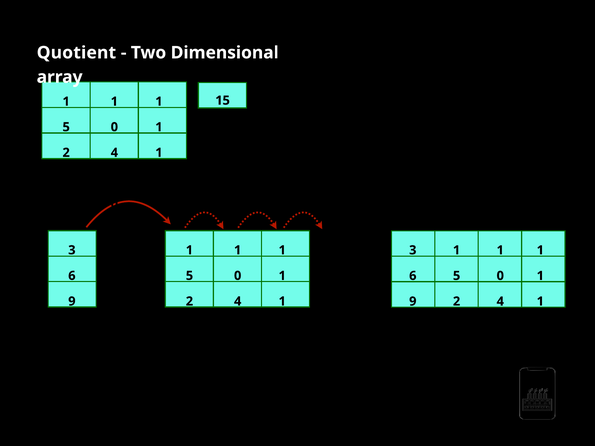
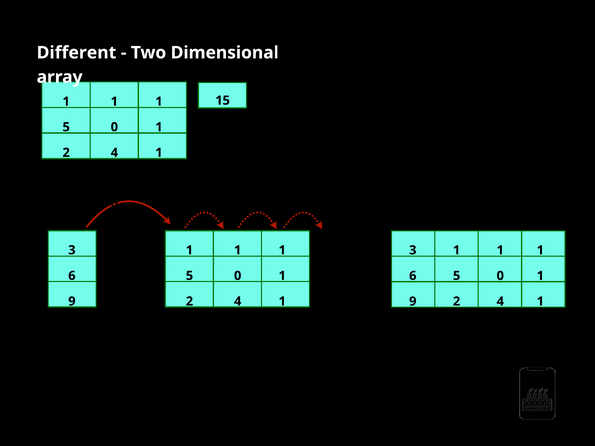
Quotient: Quotient -> Different
